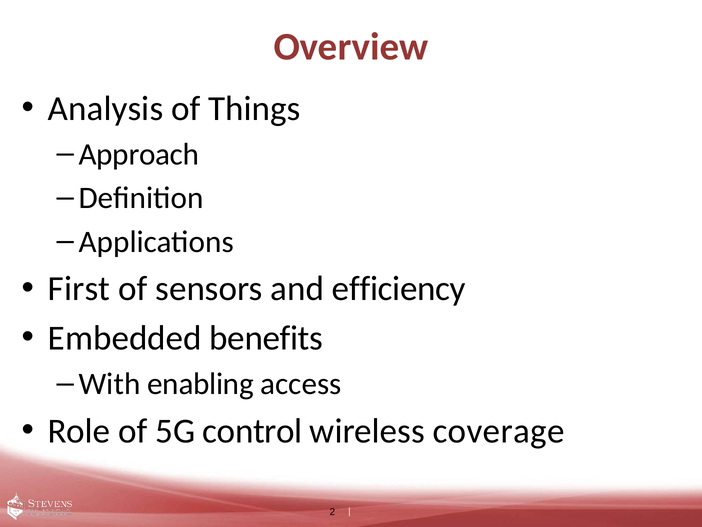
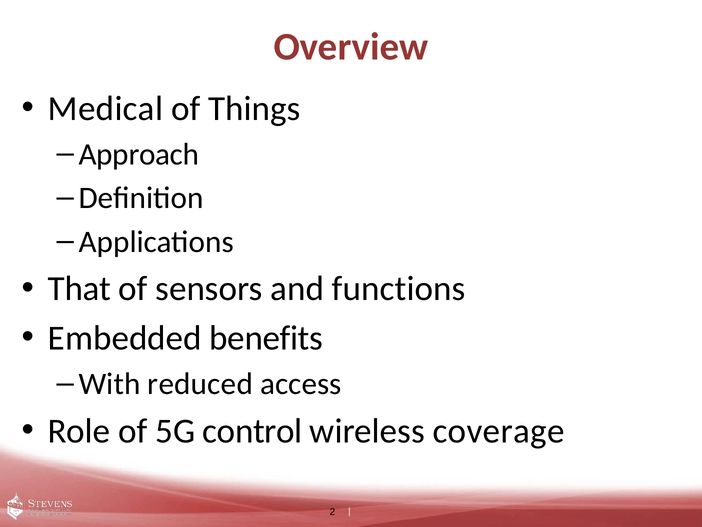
Analysis: Analysis -> Medical
First: First -> That
efficiency: efficiency -> functions
enabling: enabling -> reduced
